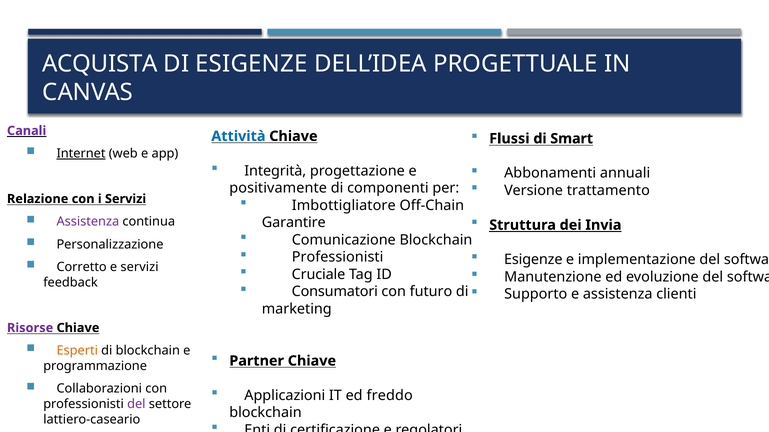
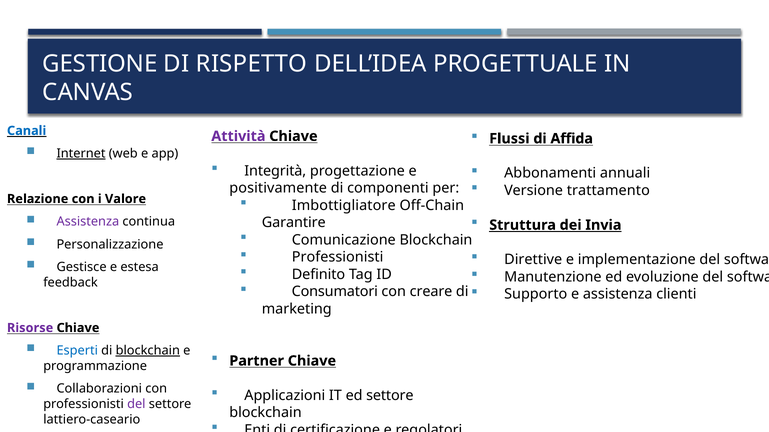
ACQUISTA: ACQUISTA -> GESTIONE
DI ESIGENZE: ESIGENZE -> RISPETTO
Canali colour: purple -> blue
Smart: Smart -> Affida
Attività colour: blue -> purple
i Servizi: Servizi -> Valore
Esigenze at (533, 260): Esigenze -> Direttive
Corretto: Corretto -> Gestisce
e servizi: servizi -> estesa
Cruciale: Cruciale -> Definito
futuro: futuro -> creare
Esperti colour: orange -> blue
blockchain at (148, 351) underline: none -> present
ed freddo: freddo -> settore
